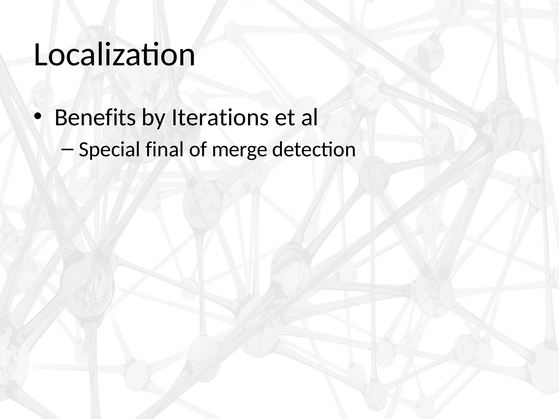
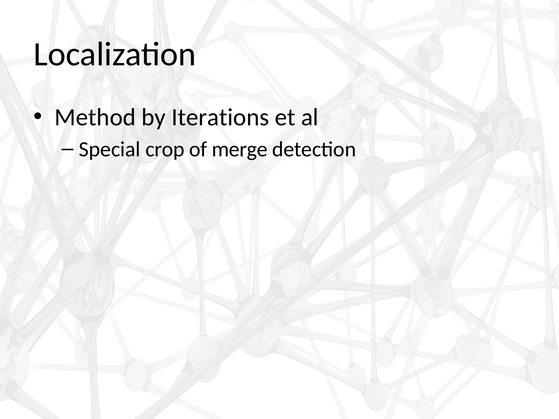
Benefits: Benefits -> Method
final: final -> crop
